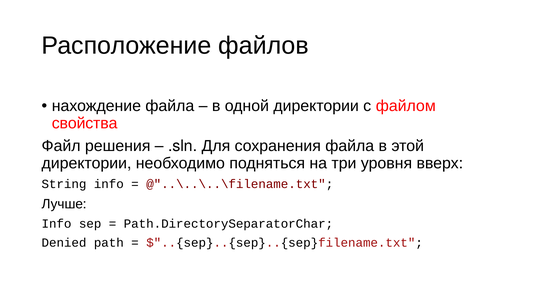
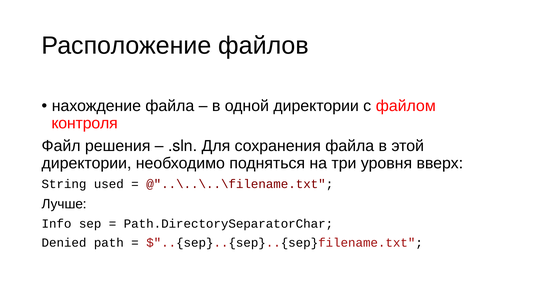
свойства: свойства -> контроля
String info: info -> used
